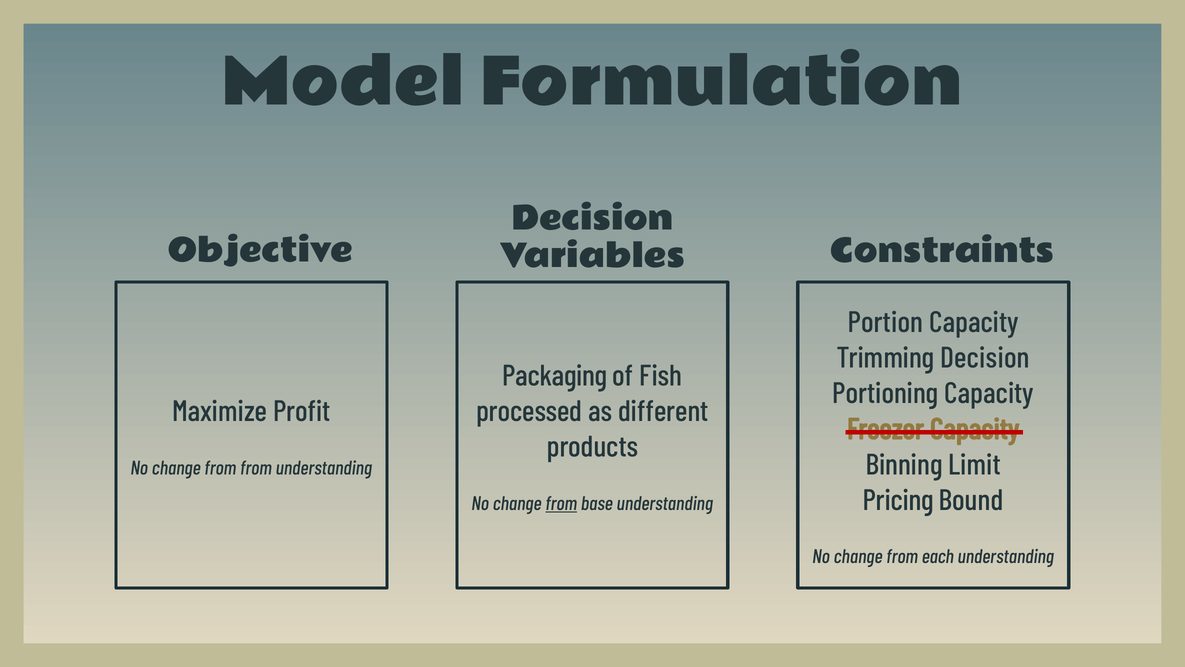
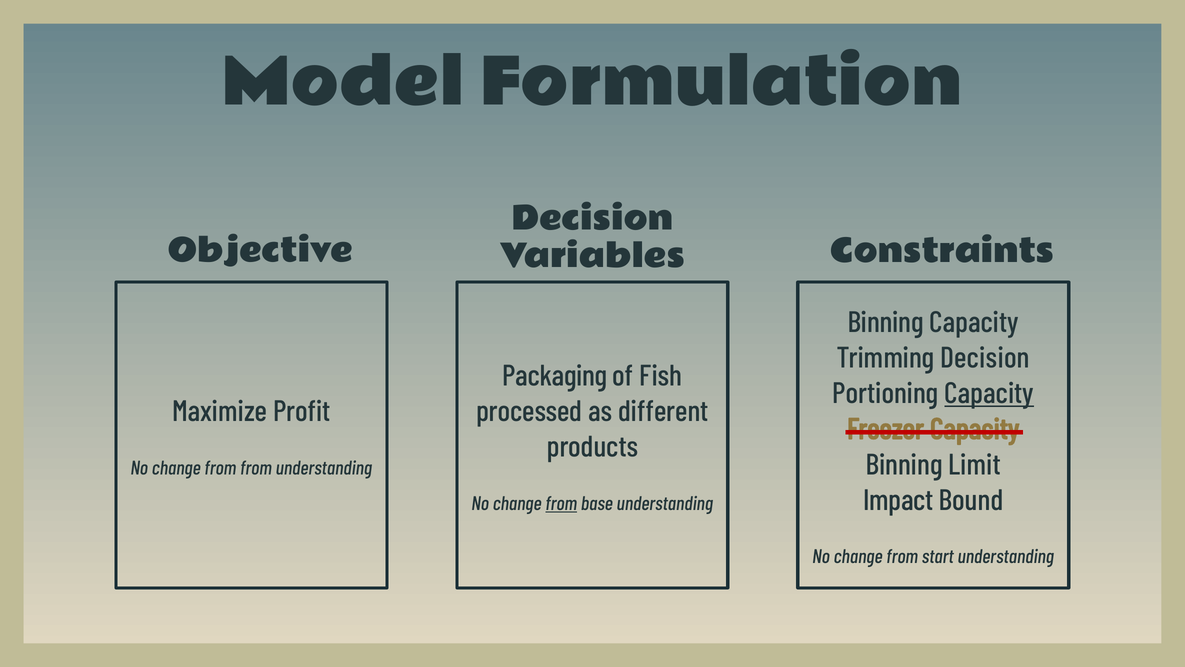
Portion at (885, 322): Portion -> Binning
Capacity at (989, 393) underline: none -> present
Pricing: Pricing -> Impact
each: each -> start
